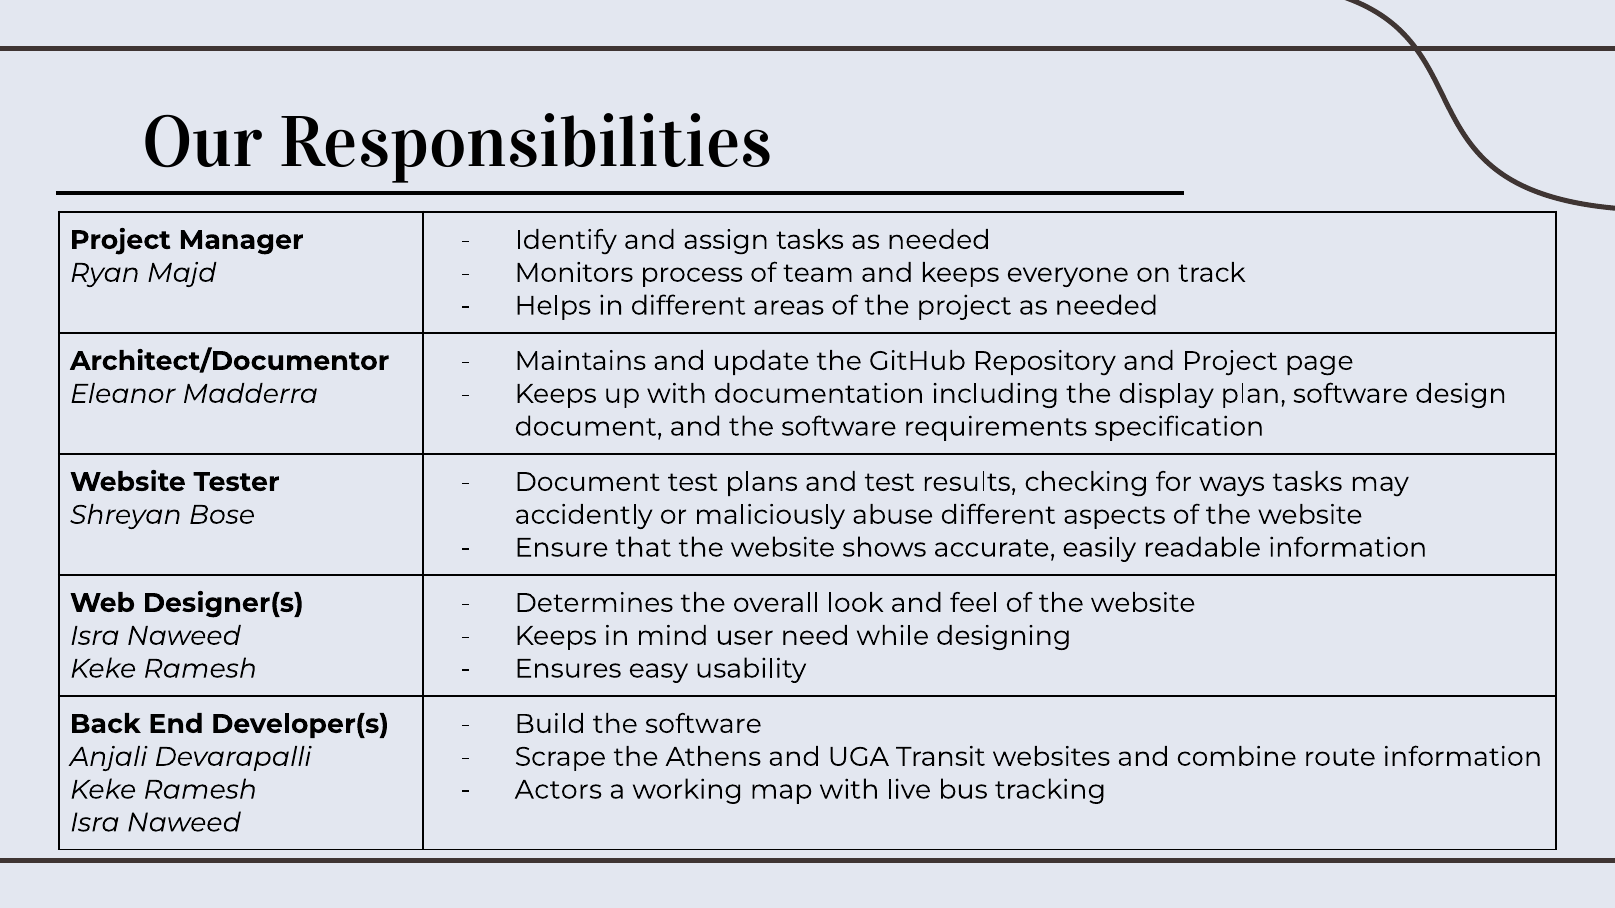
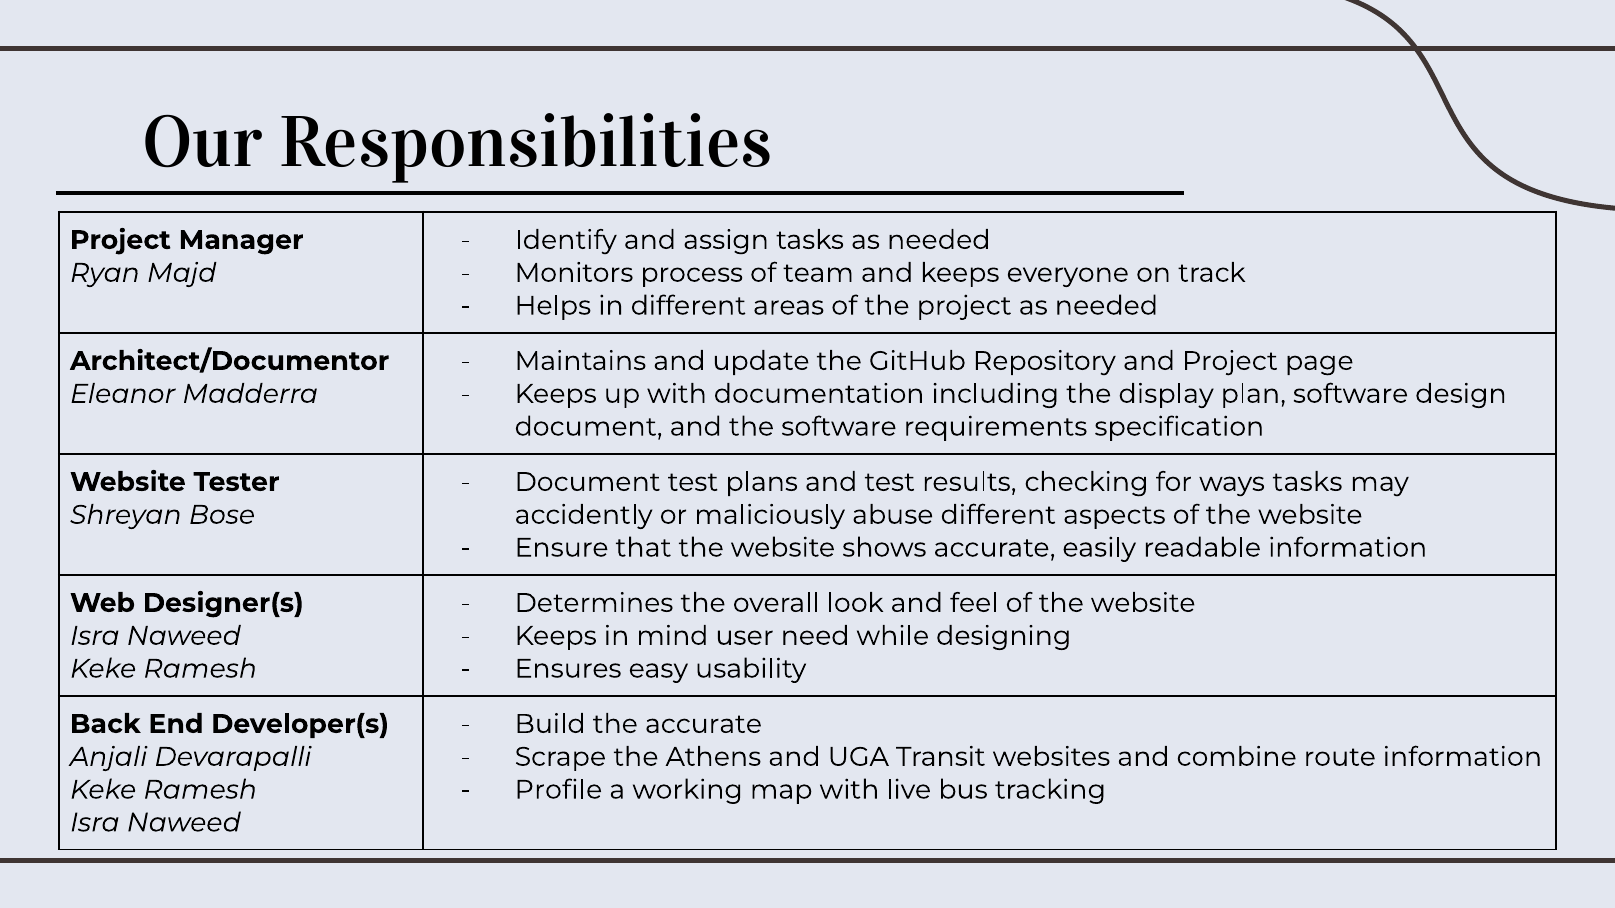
Build the software: software -> accurate
Actors: Actors -> Profile
